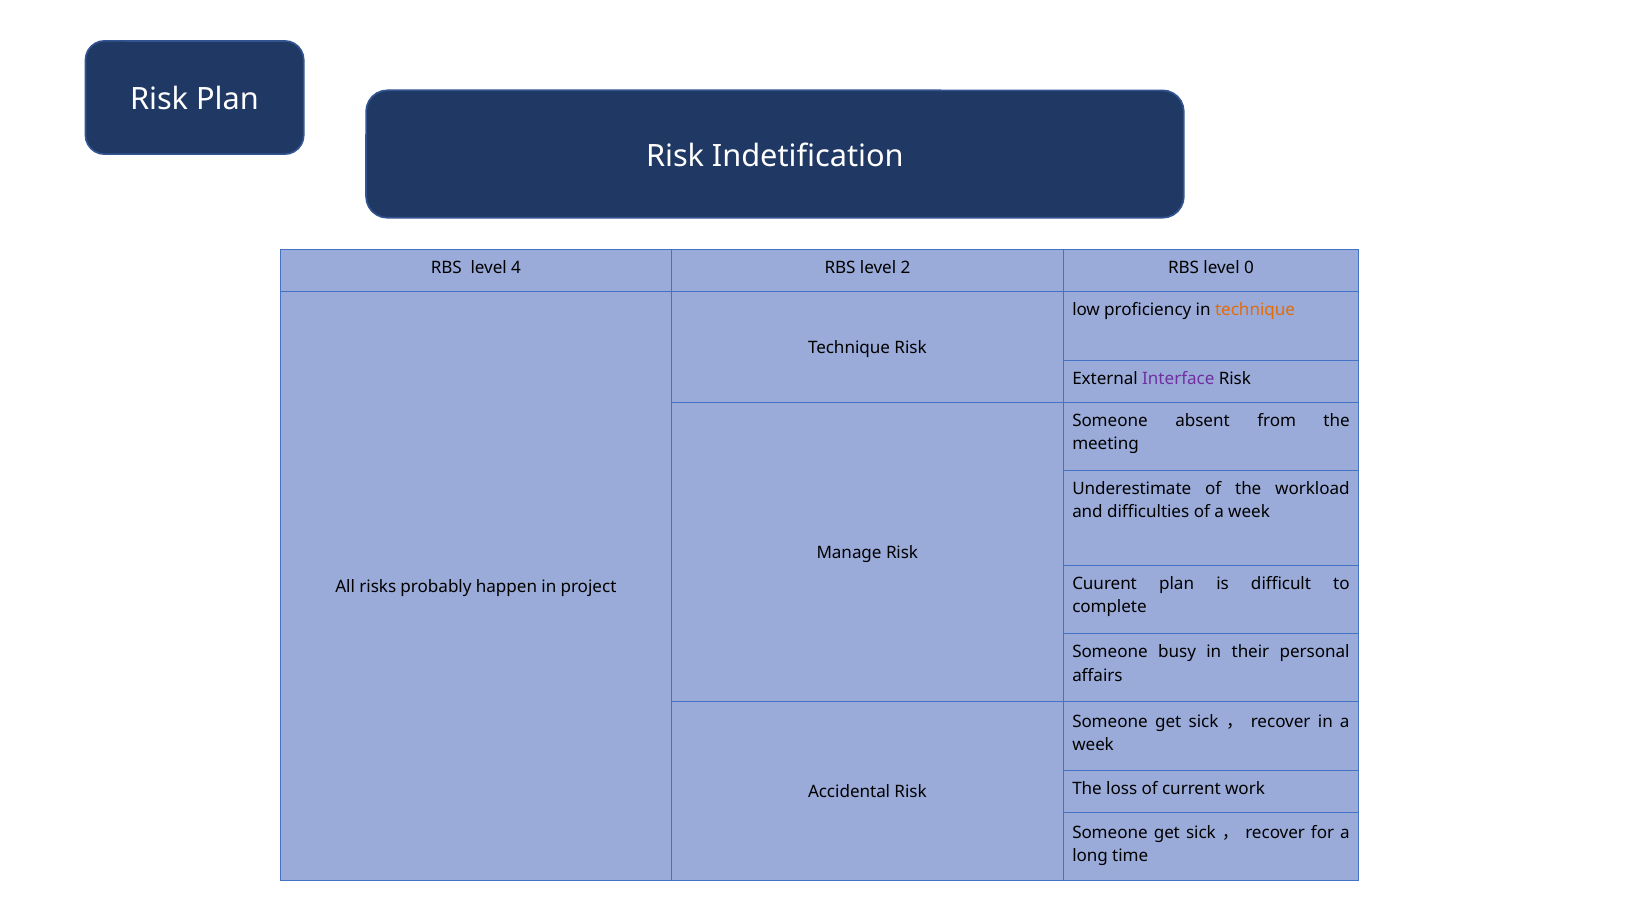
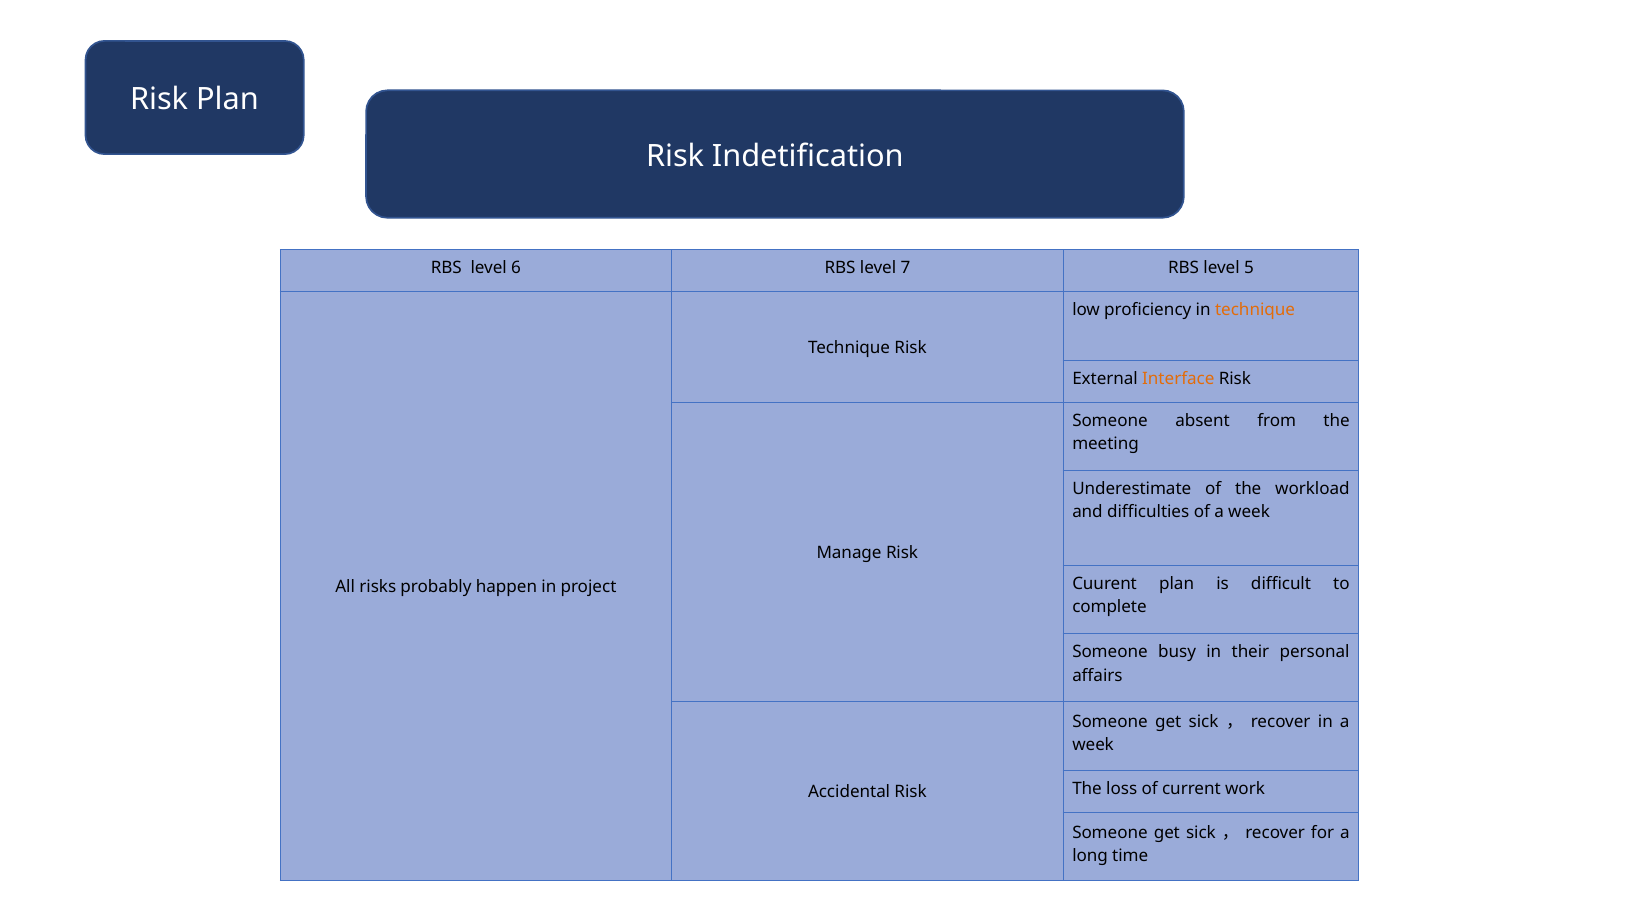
4: 4 -> 6
2: 2 -> 7
0: 0 -> 5
Interface colour: purple -> orange
